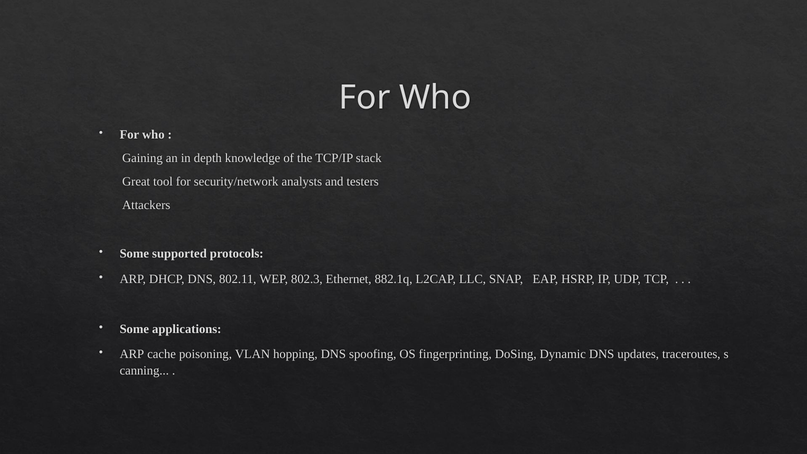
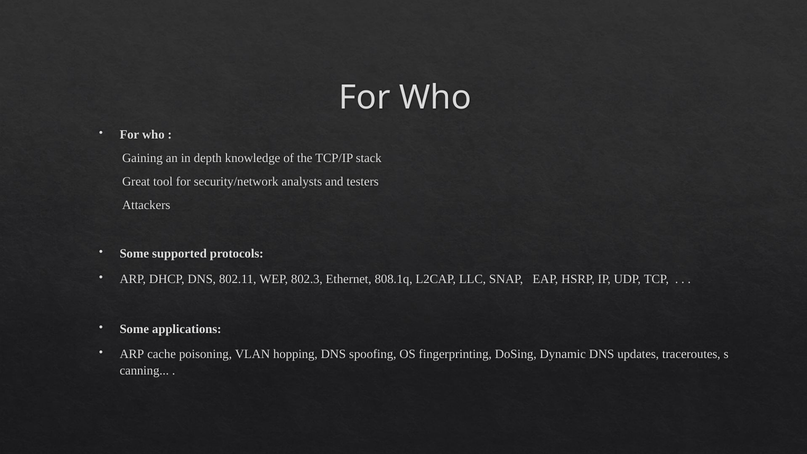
882.1q: 882.1q -> 808.1q
